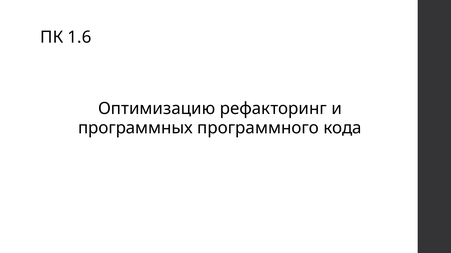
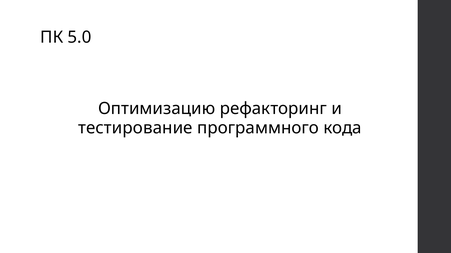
1.6: 1.6 -> 5.0
программных: программных -> тестирование
